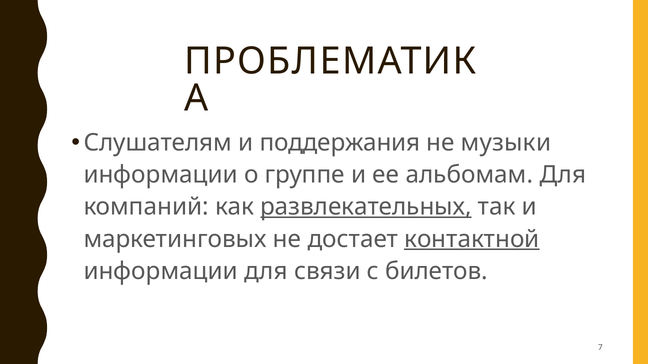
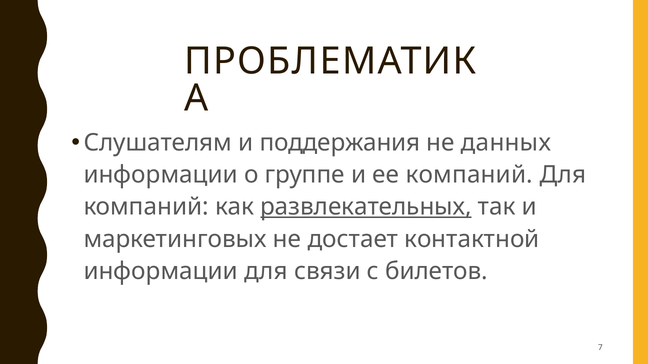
музыки: музыки -> данных
ее альбомам: альбомам -> компаний
контактной underline: present -> none
